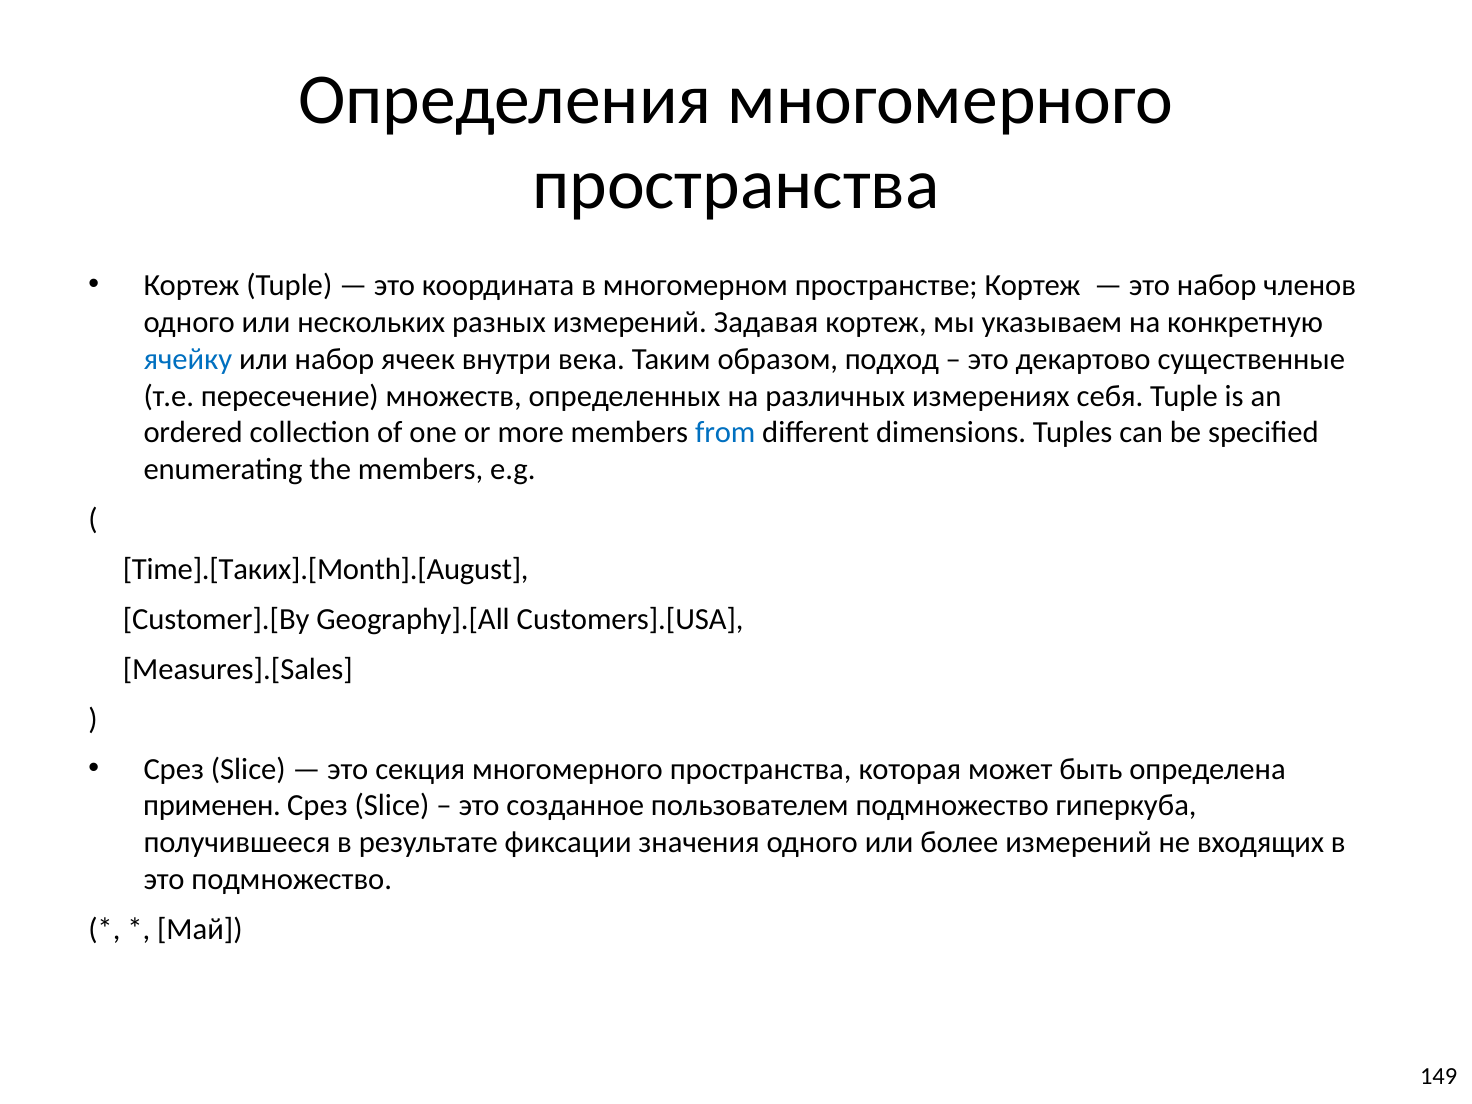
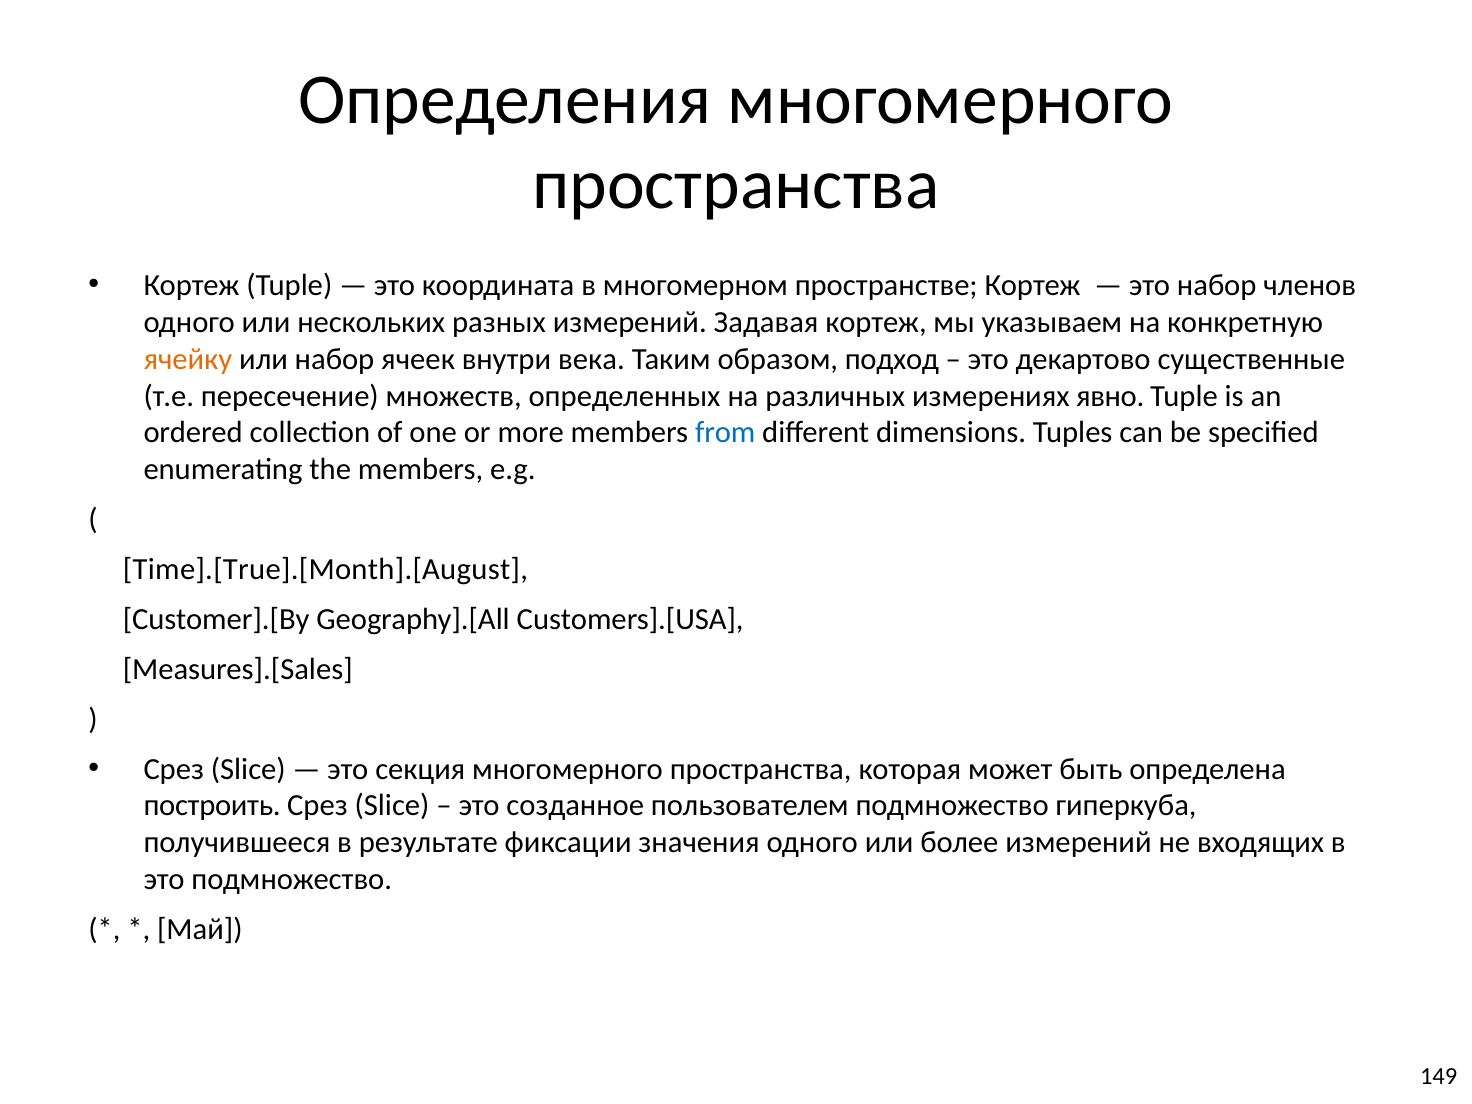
ячейку colour: blue -> orange
себя: себя -> явно
Time].[Таких].[Month].[August: Time].[Таких].[Month].[August -> Time].[True].[Month].[August
применен: применен -> построить
